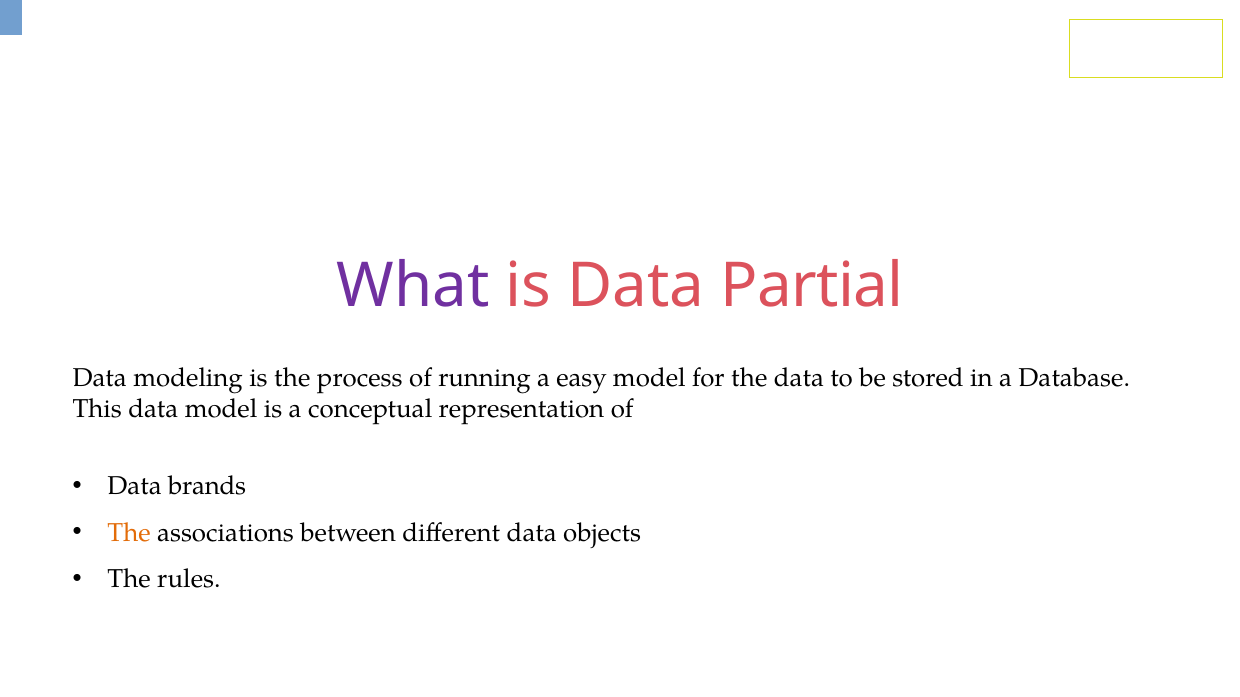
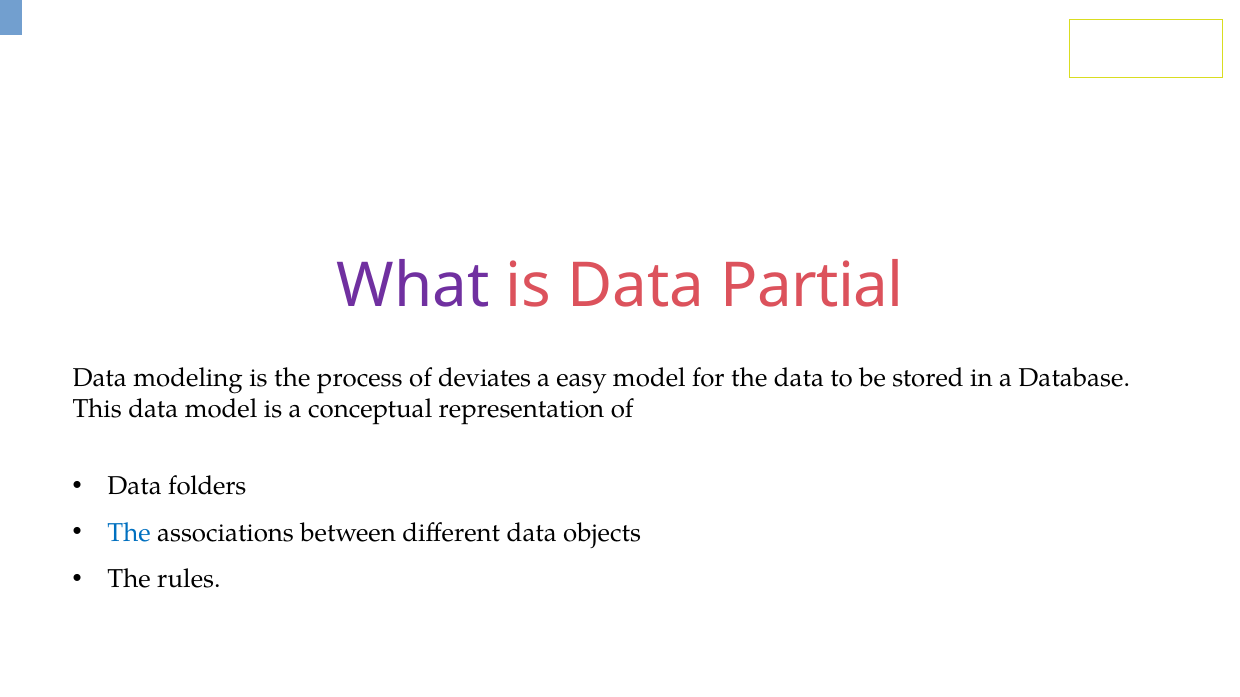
running: running -> deviates
brands: brands -> folders
The at (129, 533) colour: orange -> blue
